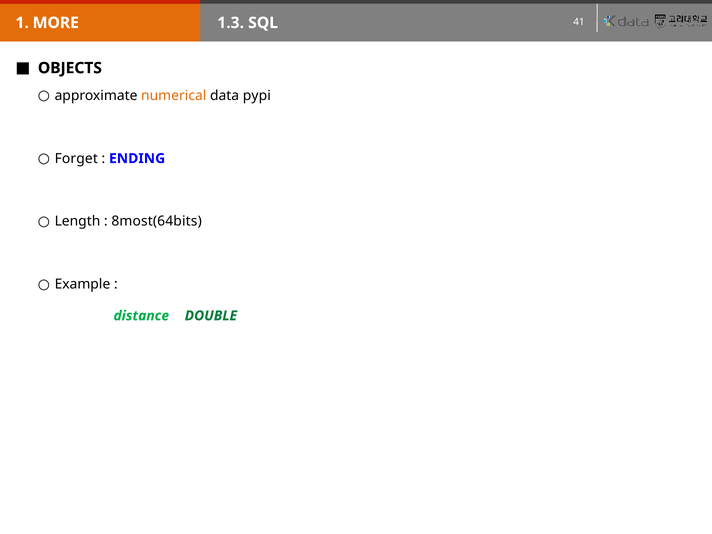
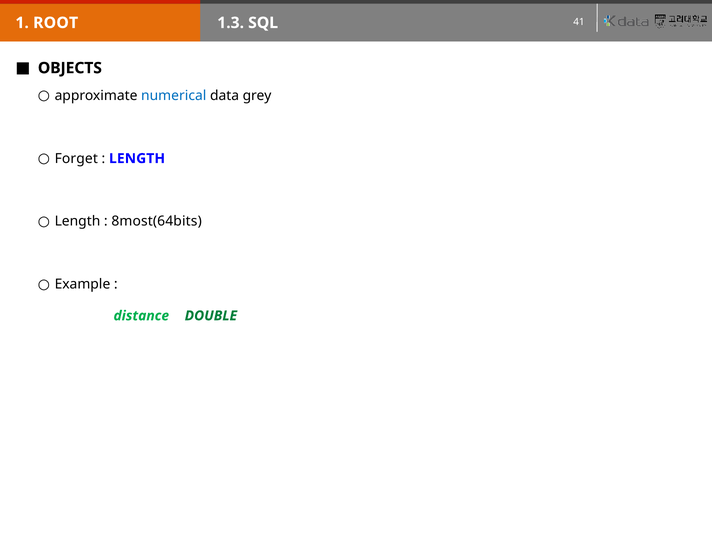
MORE: MORE -> ROOT
numerical colour: orange -> blue
pypi: pypi -> grey
ENDING at (137, 158): ENDING -> LENGTH
